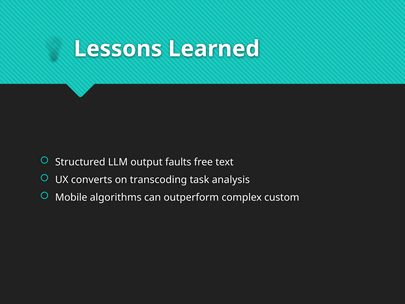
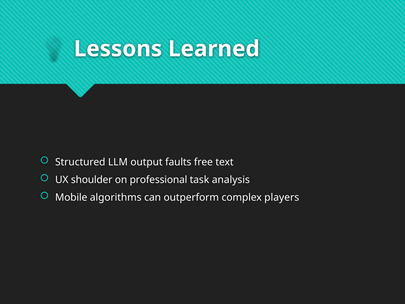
converts: converts -> shoulder
transcoding: transcoding -> professional
custom: custom -> players
